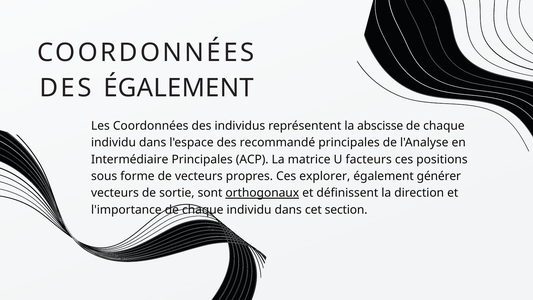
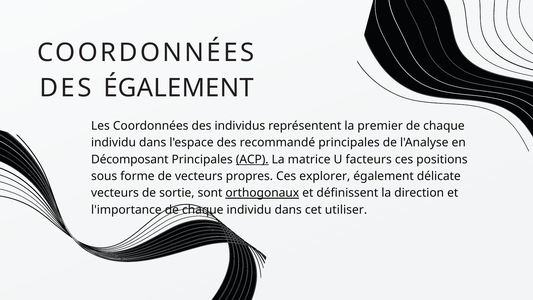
abscisse: abscisse -> premier
Intermédiaire: Intermédiaire -> Décomposant
ACP underline: none -> present
générer: générer -> délicate
section: section -> utiliser
